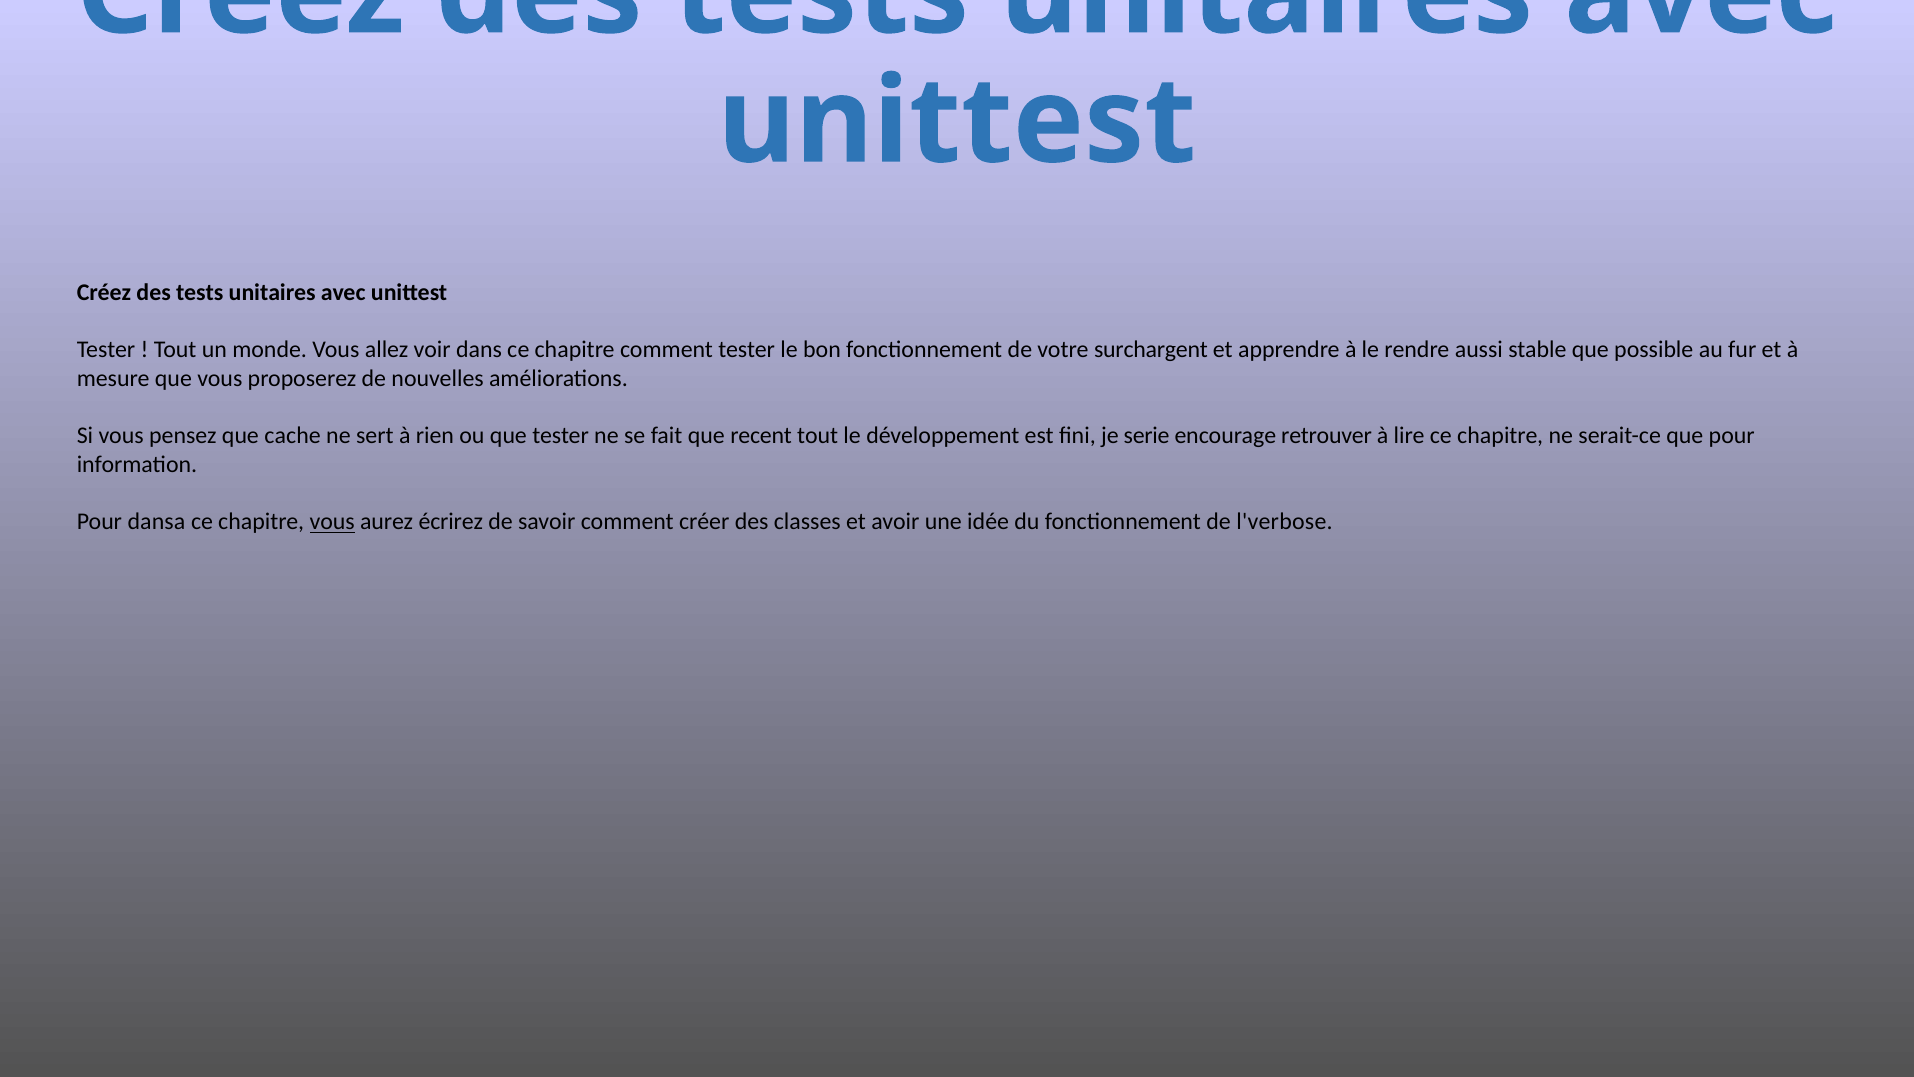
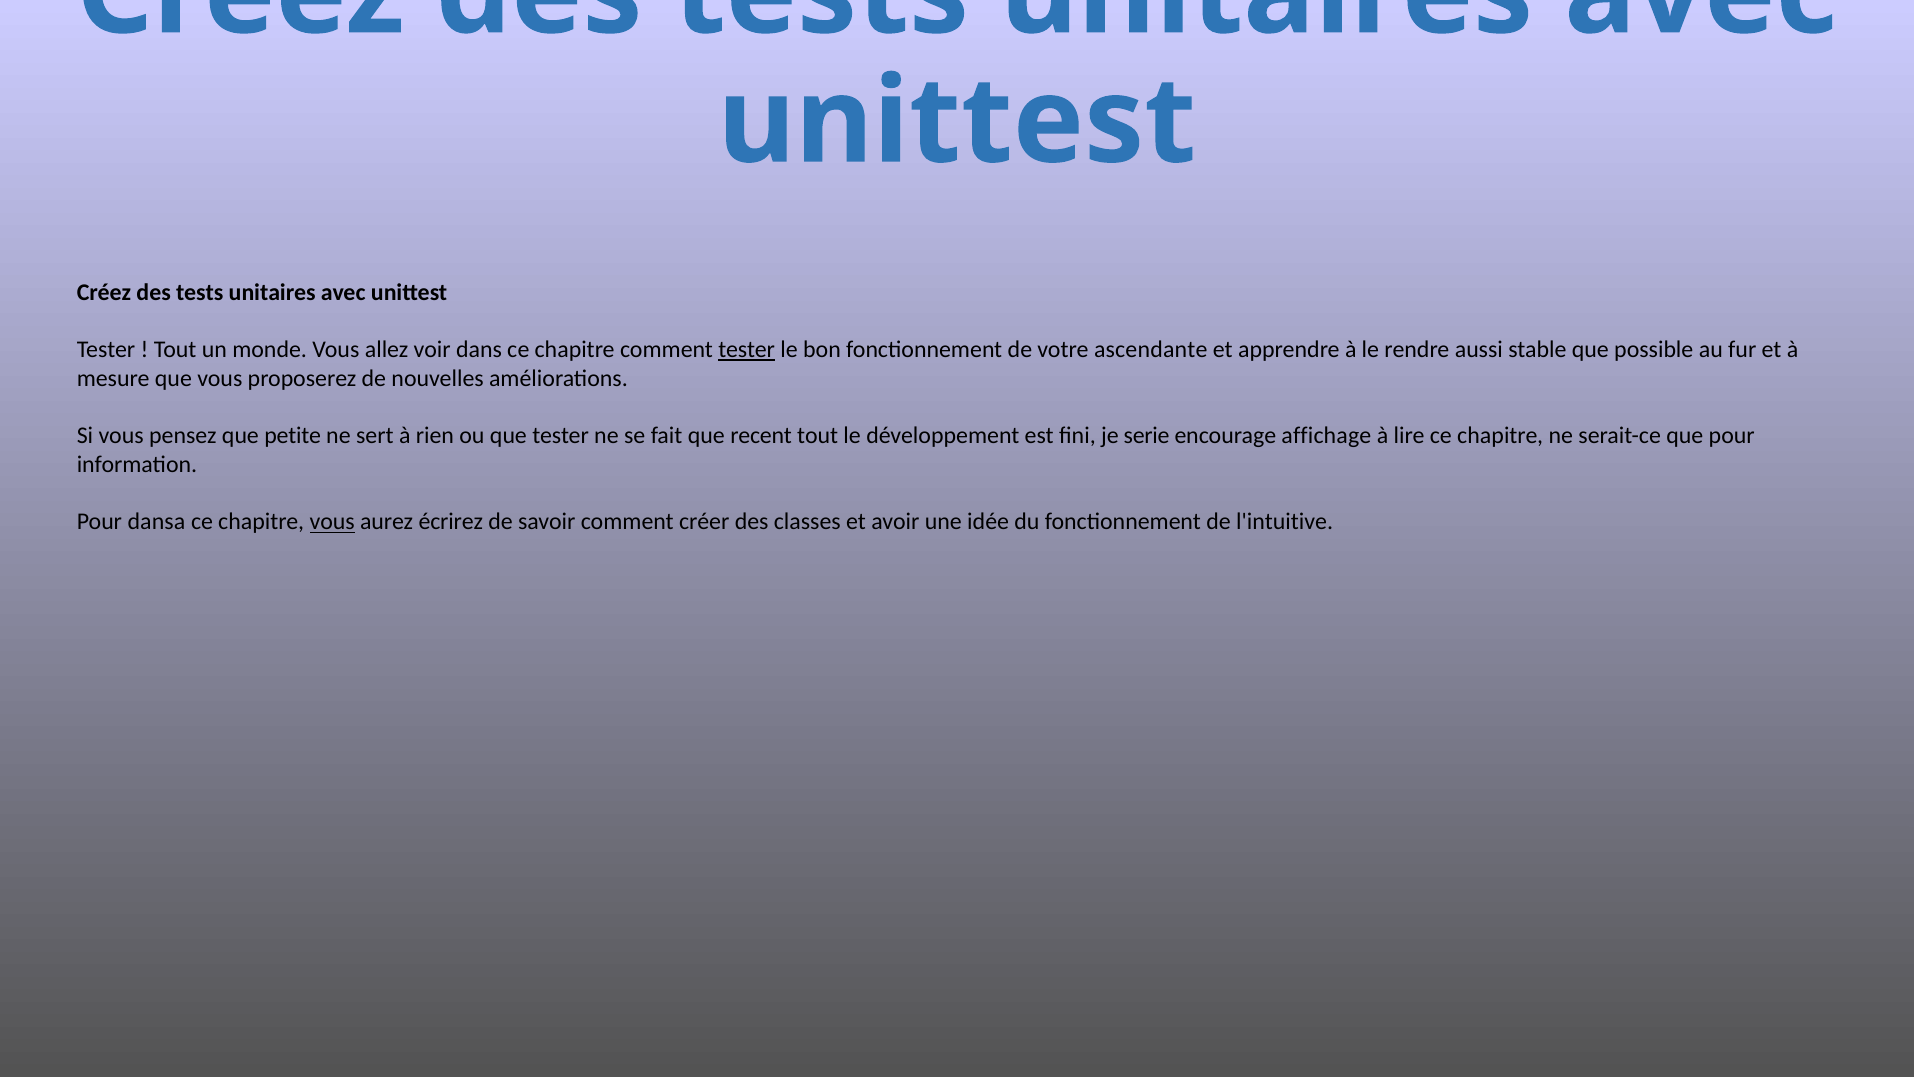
tester at (747, 350) underline: none -> present
surchargent: surchargent -> ascendante
cache: cache -> petite
retrouver: retrouver -> affichage
l'verbose: l'verbose -> l'intuitive
